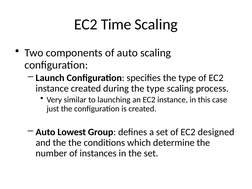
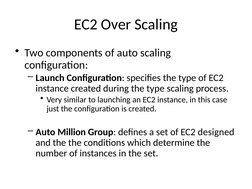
Time: Time -> Over
Lowest: Lowest -> Million
